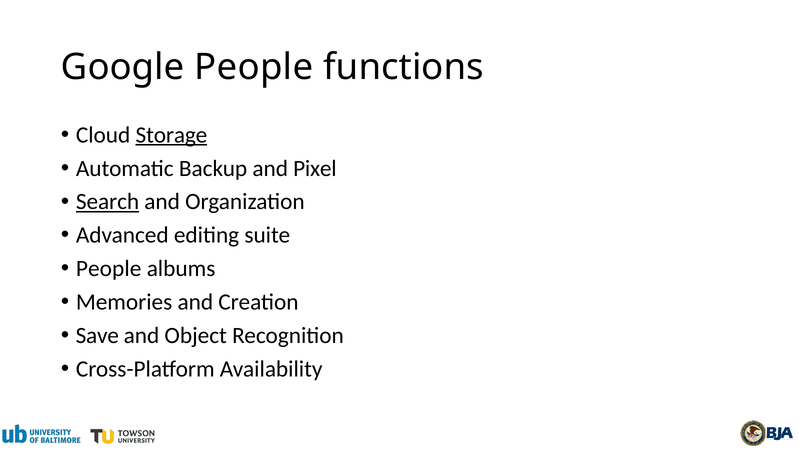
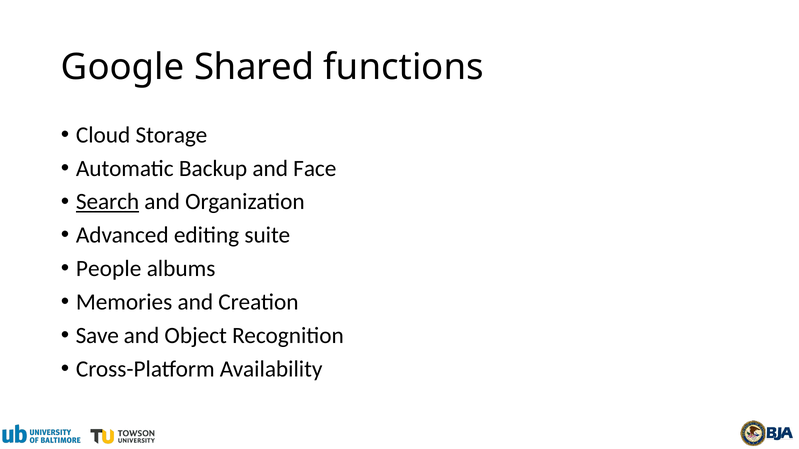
Google People: People -> Shared
Storage underline: present -> none
Pixel: Pixel -> Face
